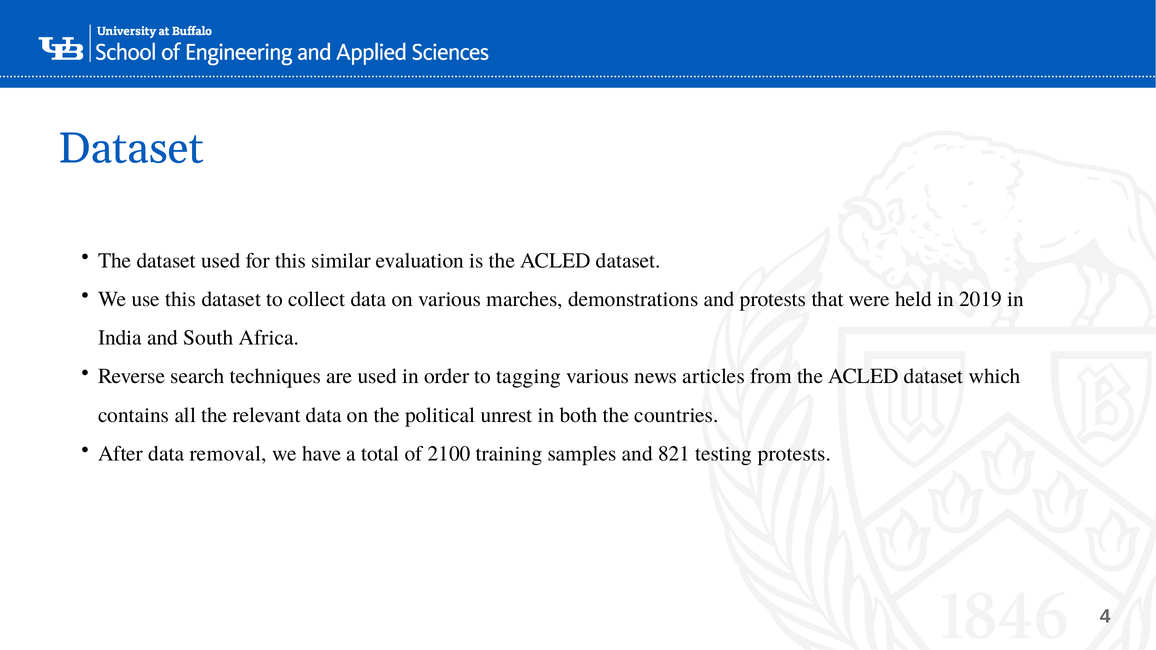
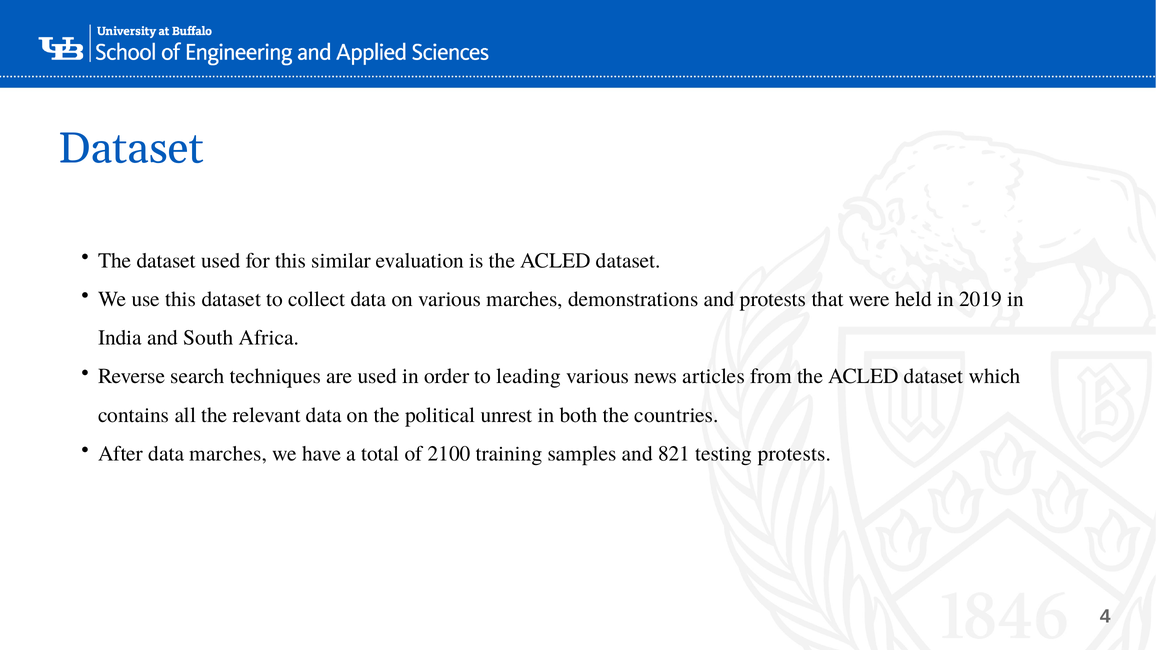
tagging: tagging -> leading
data removal: removal -> marches
